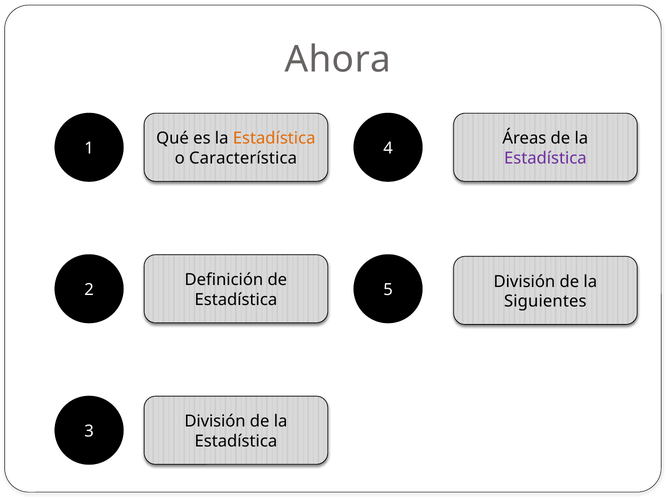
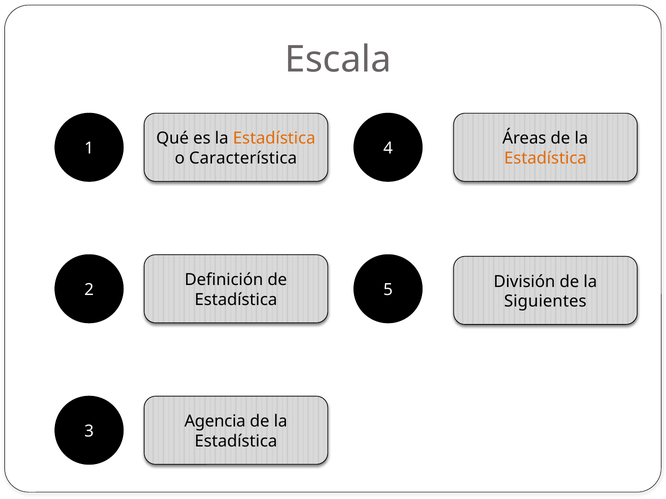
Ahora: Ahora -> Escala
Estadística at (545, 159) colour: purple -> orange
División at (215, 422): División -> Agencia
